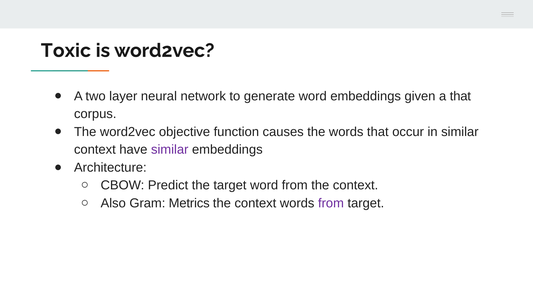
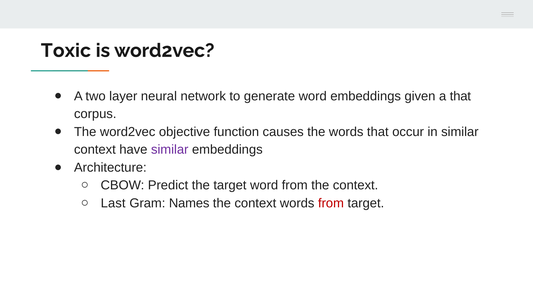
Also: Also -> Last
Metrics: Metrics -> Names
from at (331, 203) colour: purple -> red
